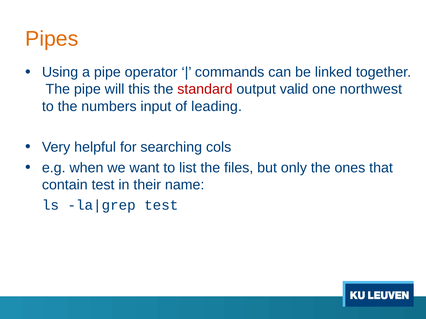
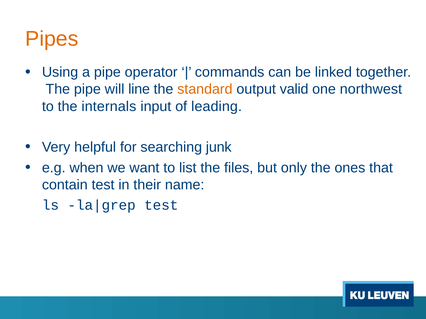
this: this -> line
standard colour: red -> orange
numbers: numbers -> internals
cols: cols -> junk
